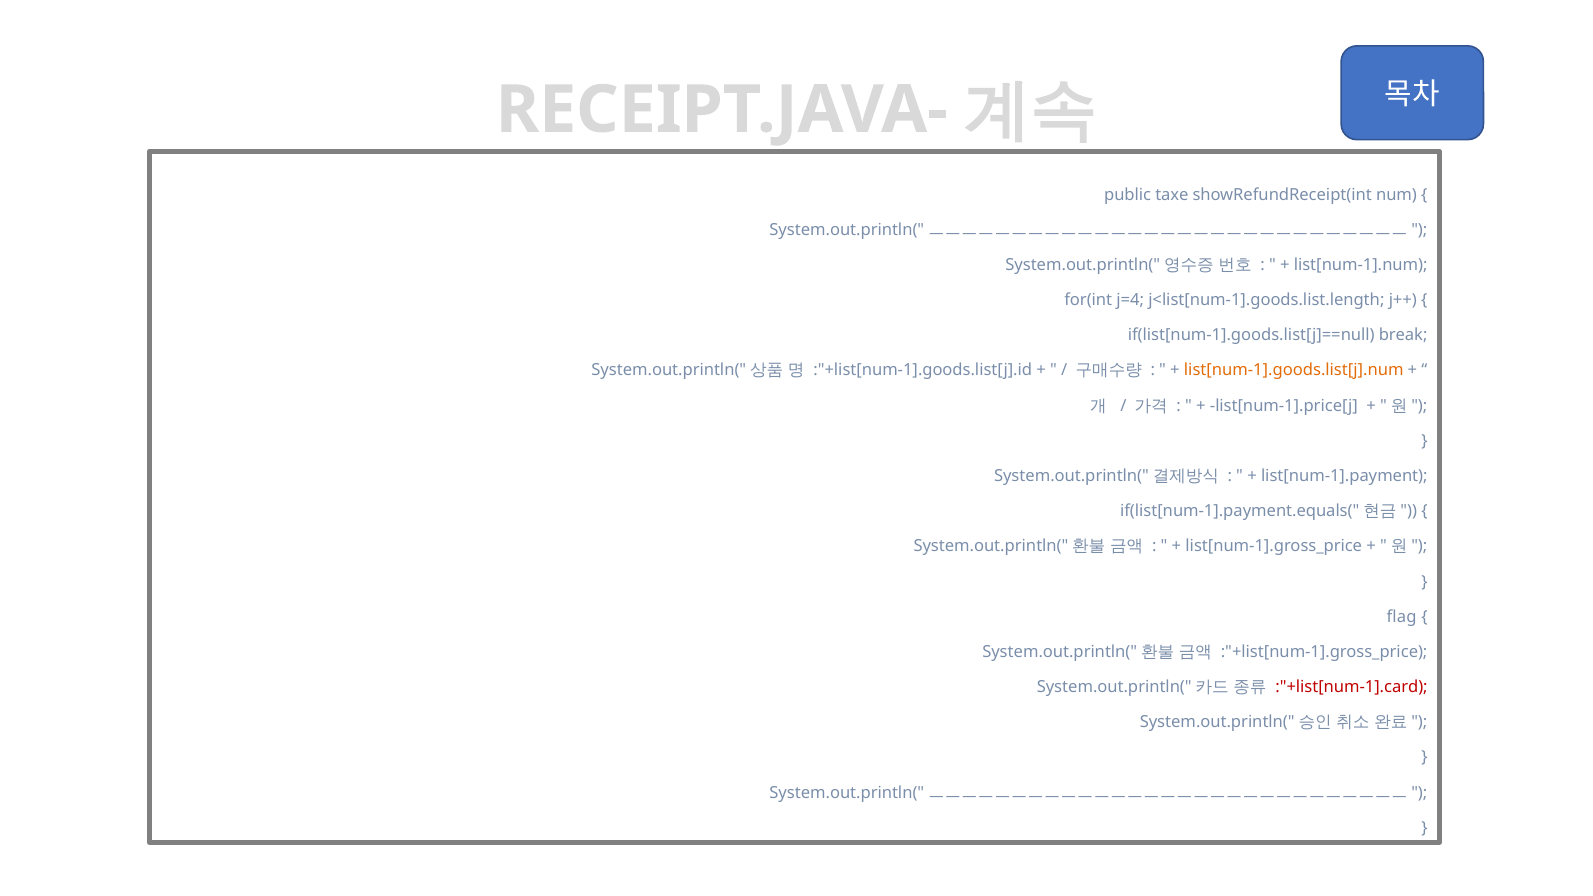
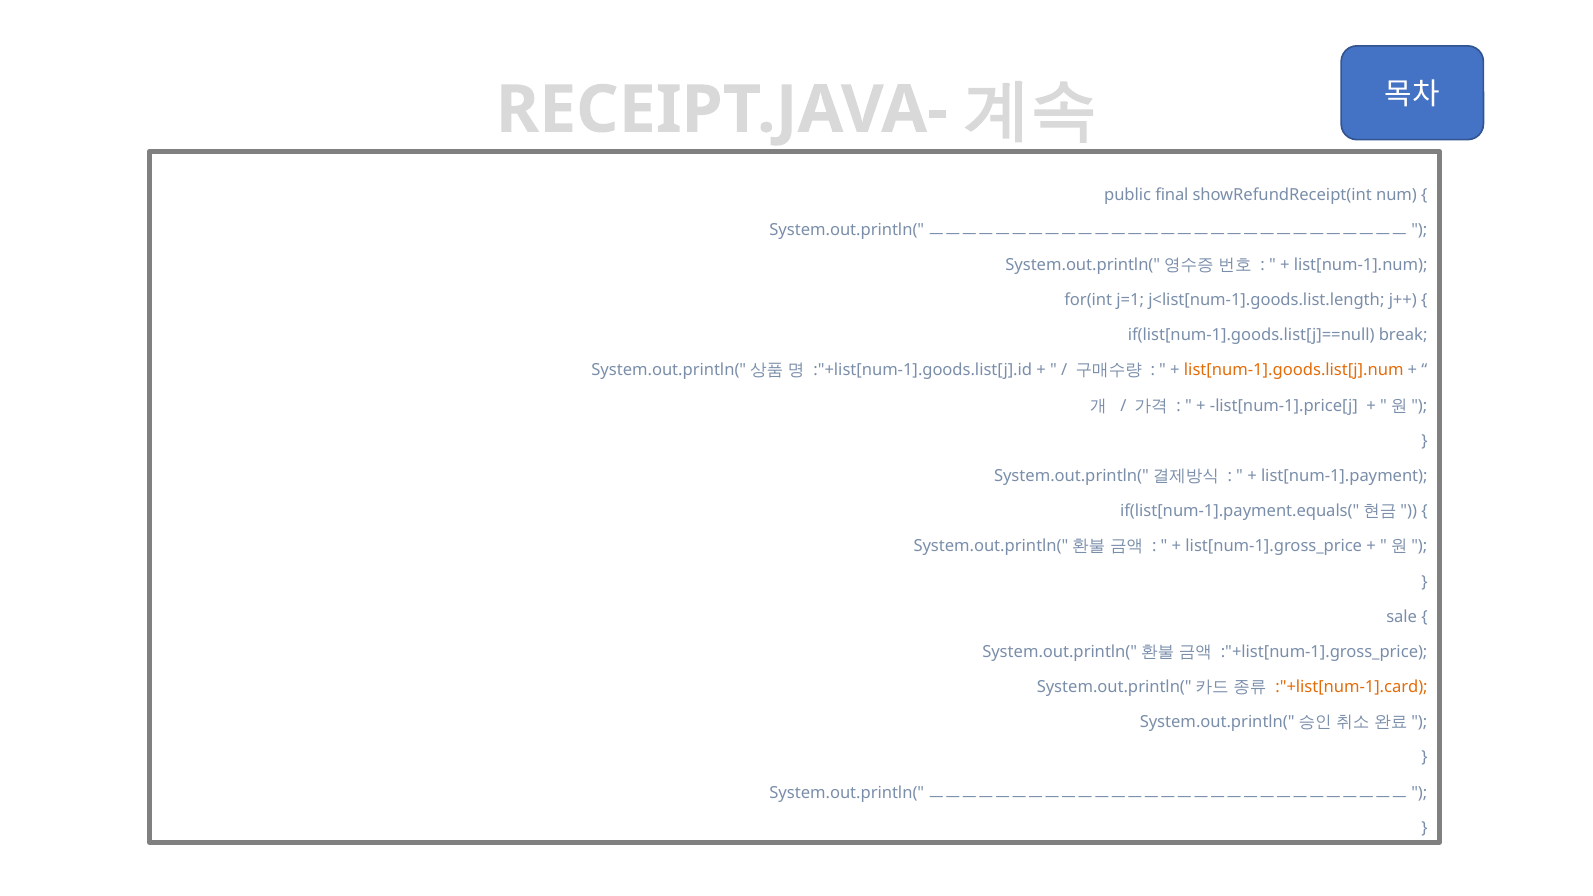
taxe: taxe -> final
j=4: j=4 -> j=1
flag: flag -> sale
:"+list[num-1].card colour: red -> orange
